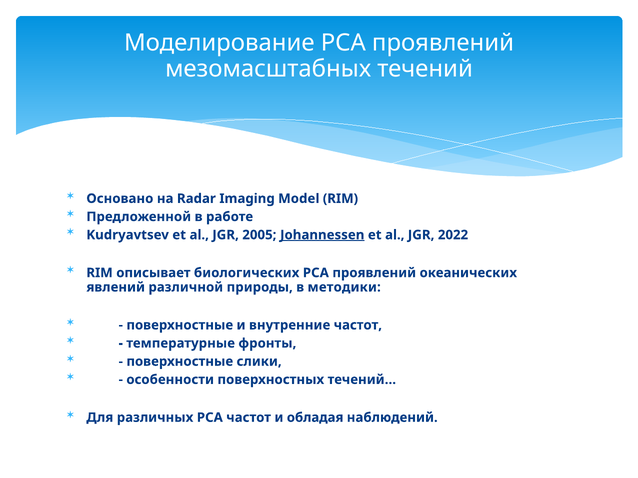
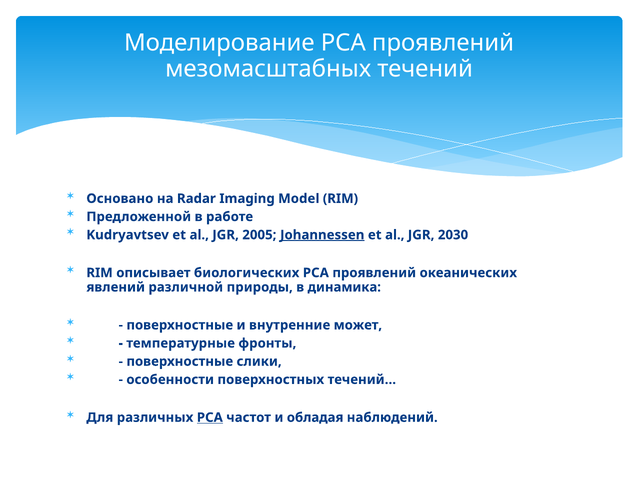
2022: 2022 -> 2030
методики: методики -> динамика
внутренние частот: частот -> может
РСА at (210, 418) underline: none -> present
